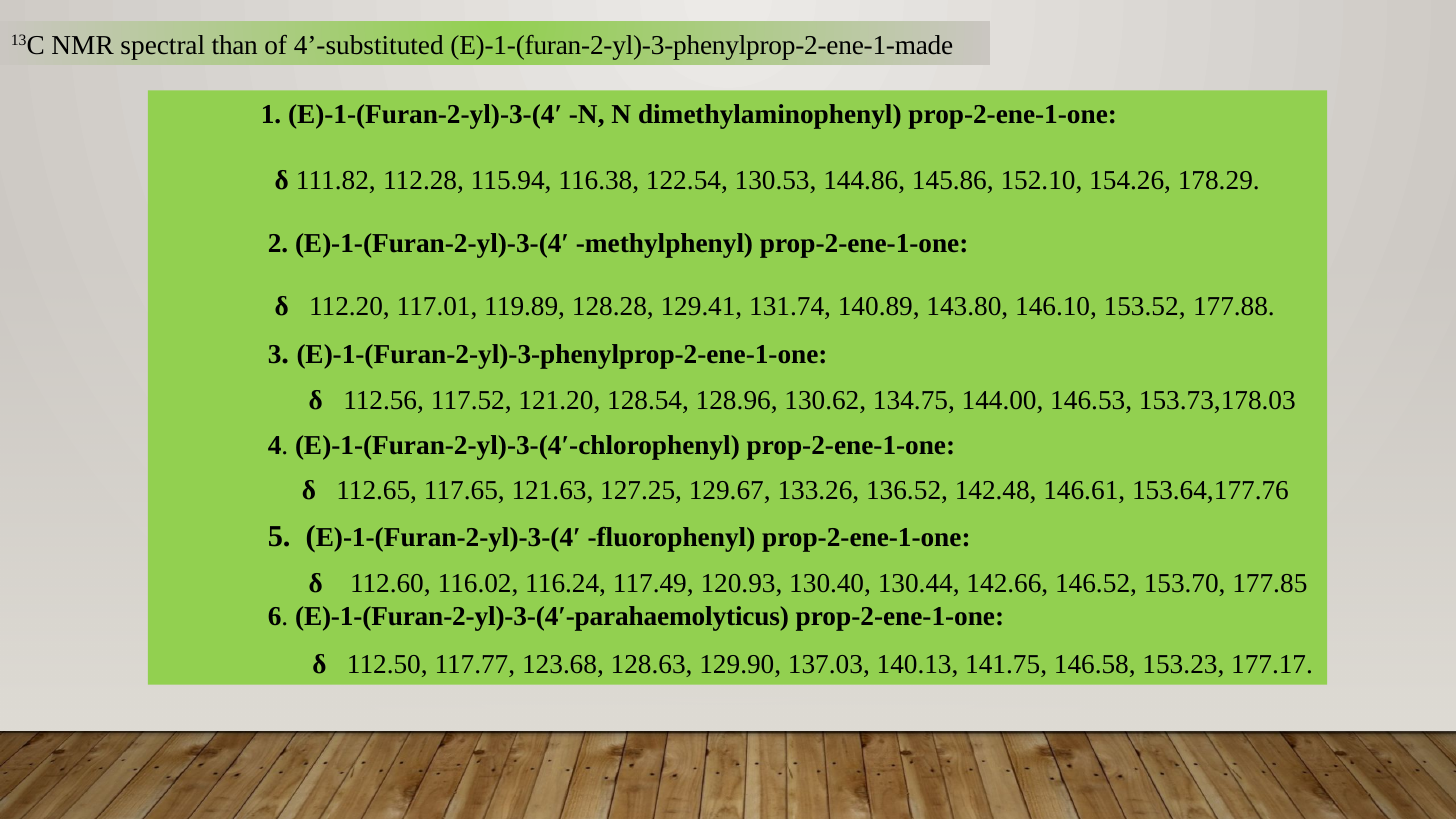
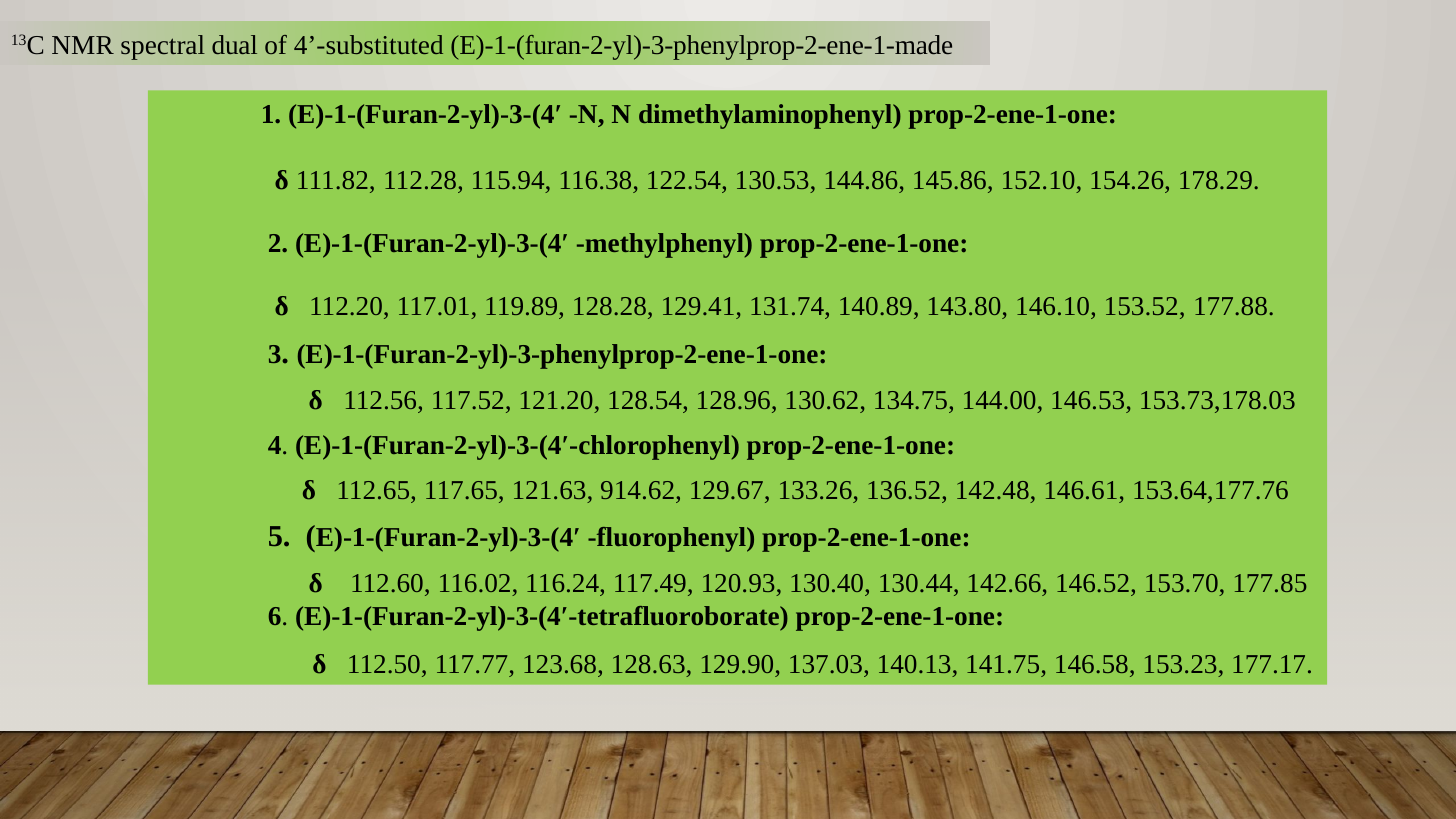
than: than -> dual
127.25: 127.25 -> 914.62
E)-1-(Furan-2-yl)-3-(4′-parahaemolyticus: E)-1-(Furan-2-yl)-3-(4′-parahaemolyticus -> E)-1-(Furan-2-yl)-3-(4′-tetrafluoroborate
